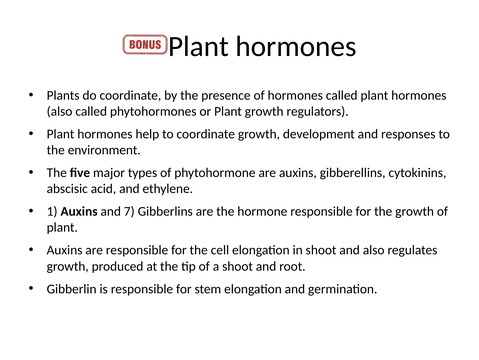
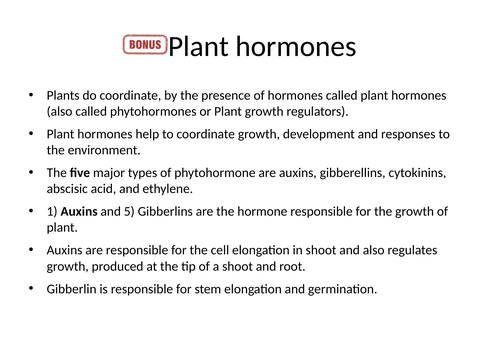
7: 7 -> 5
